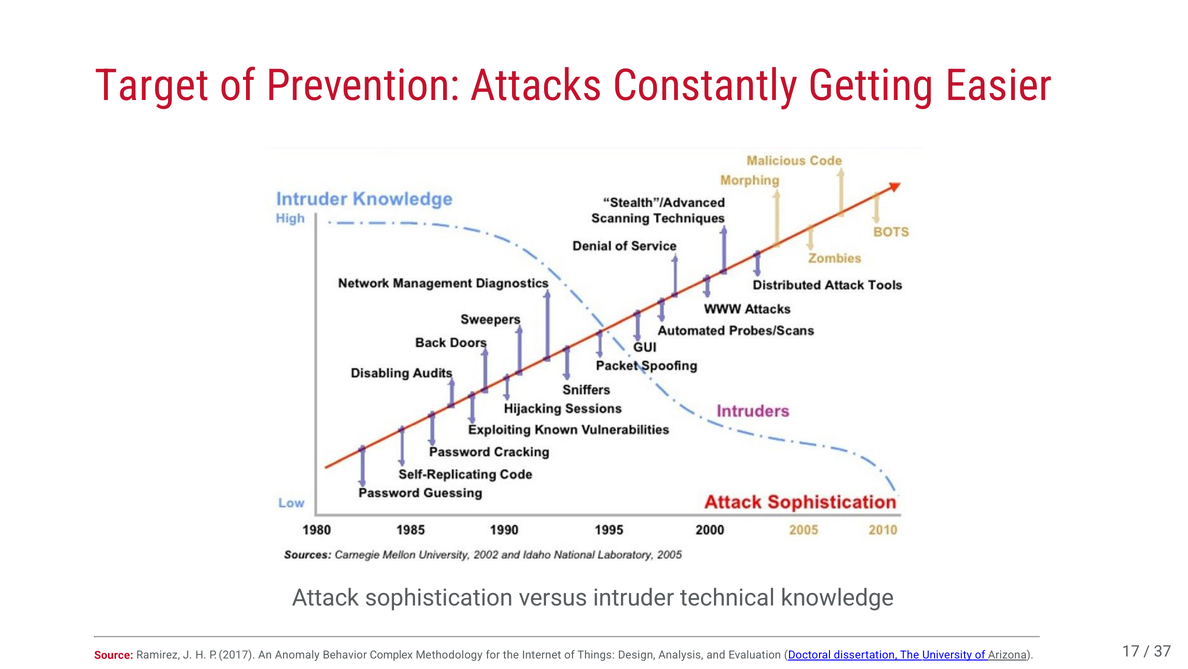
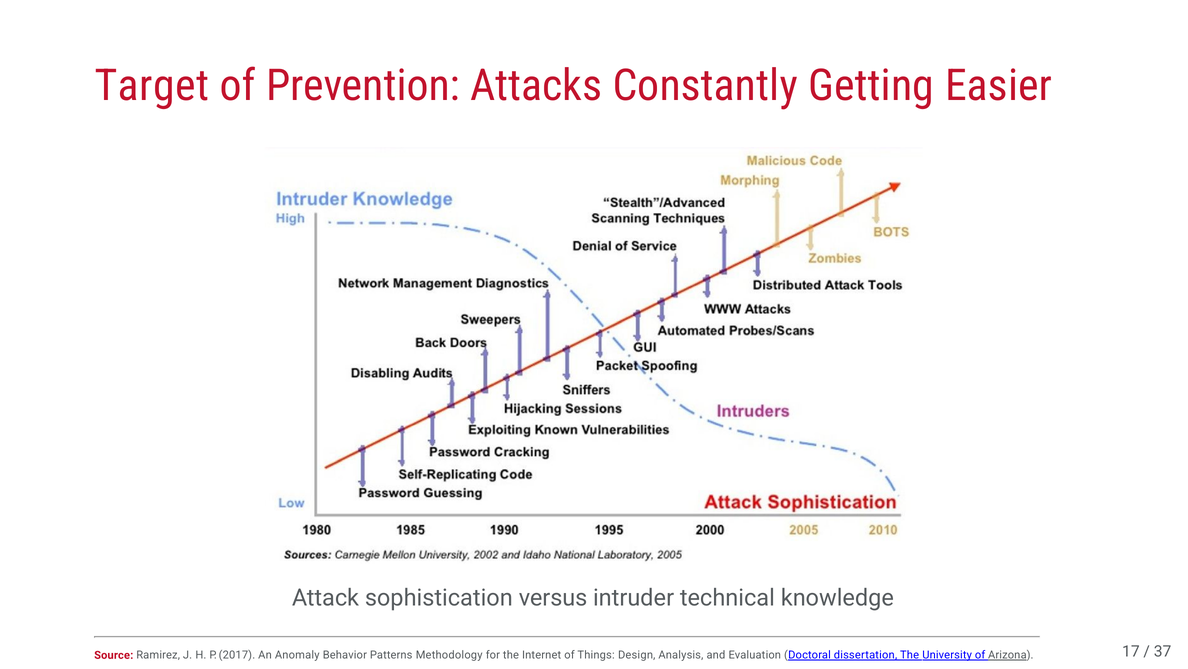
Complex: Complex -> Patterns
